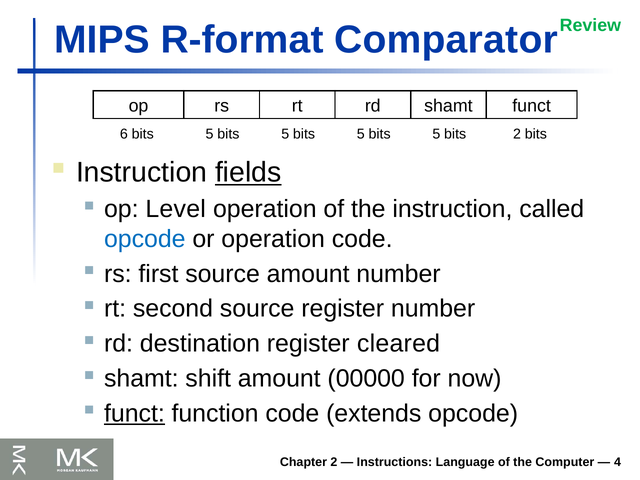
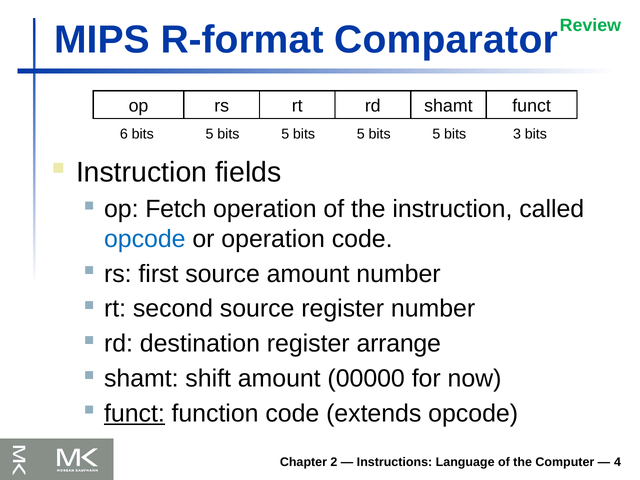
bits 2: 2 -> 3
fields underline: present -> none
Level: Level -> Fetch
cleared: cleared -> arrange
